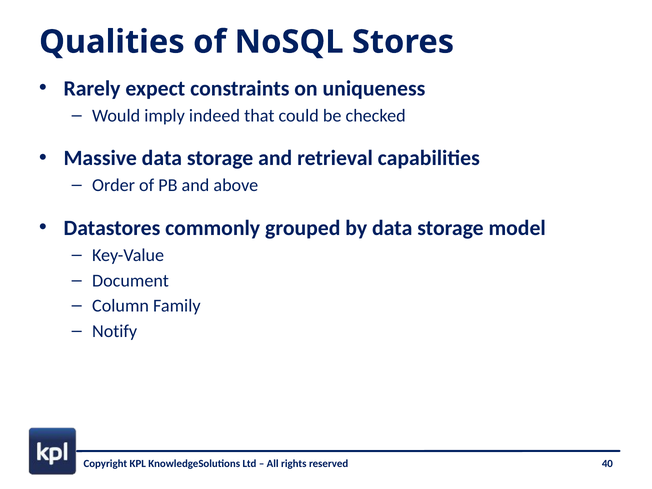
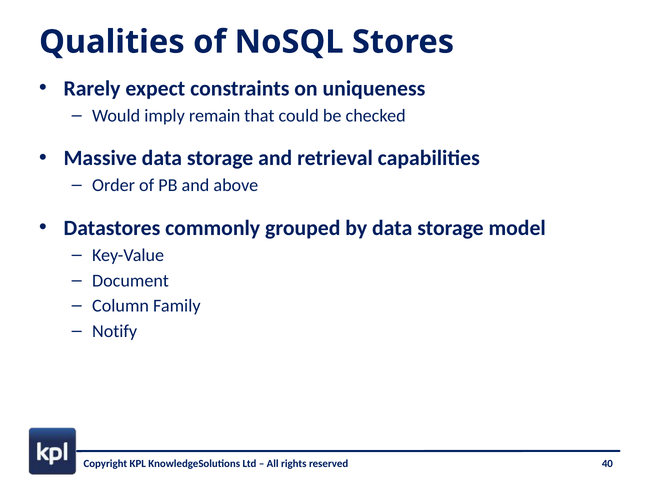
indeed: indeed -> remain
